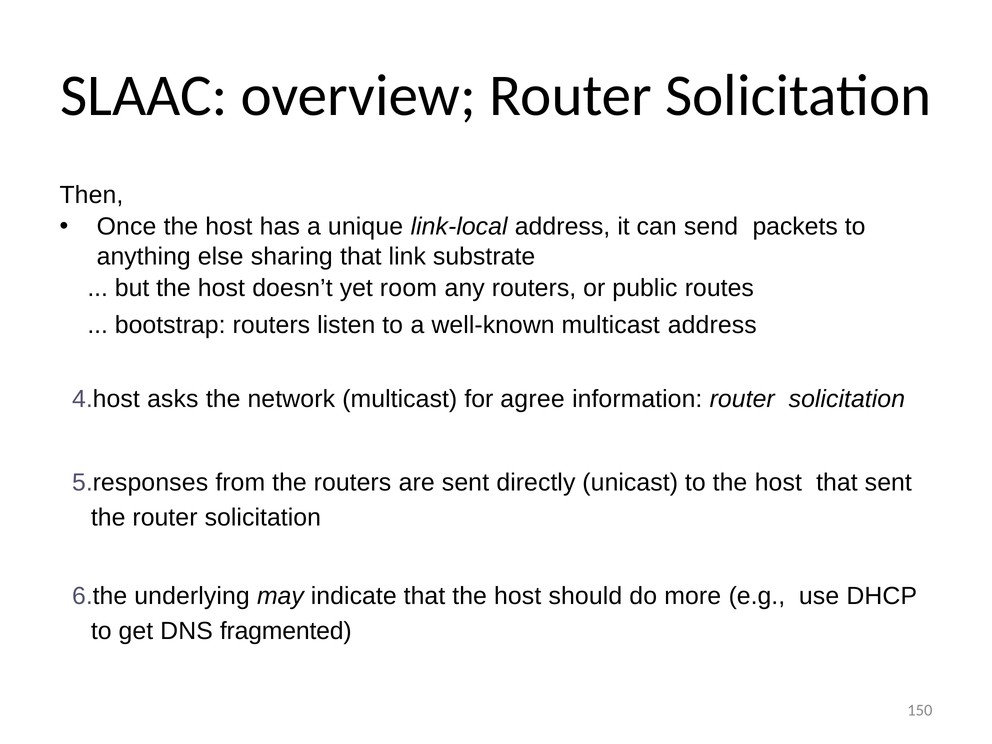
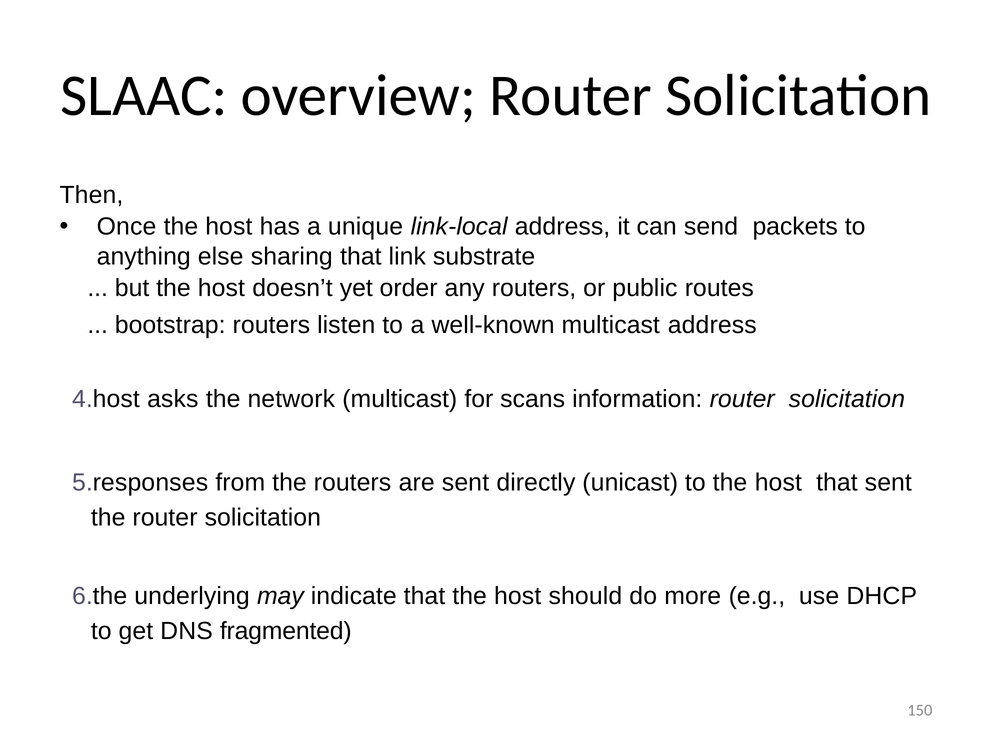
room: room -> order
agree: agree -> scans
